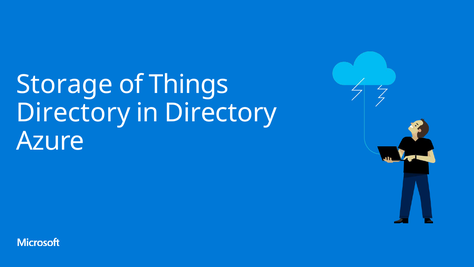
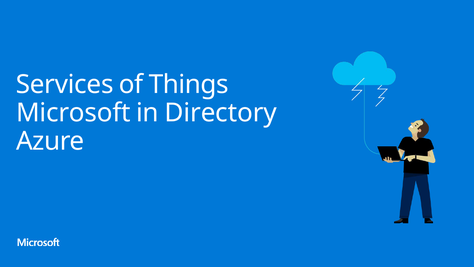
Storage: Storage -> Services
Directory at (73, 113): Directory -> Microsoft
